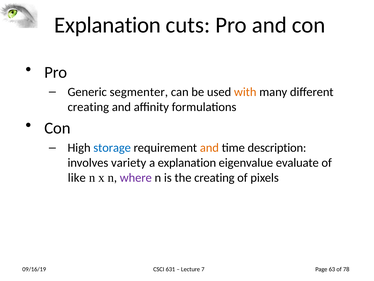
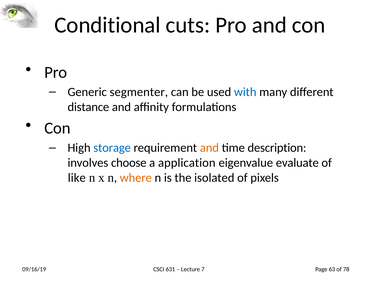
Explanation at (108, 25): Explanation -> Conditional
with colour: orange -> blue
creating at (88, 107): creating -> distance
variety: variety -> choose
a explanation: explanation -> application
where colour: purple -> orange
the creating: creating -> isolated
